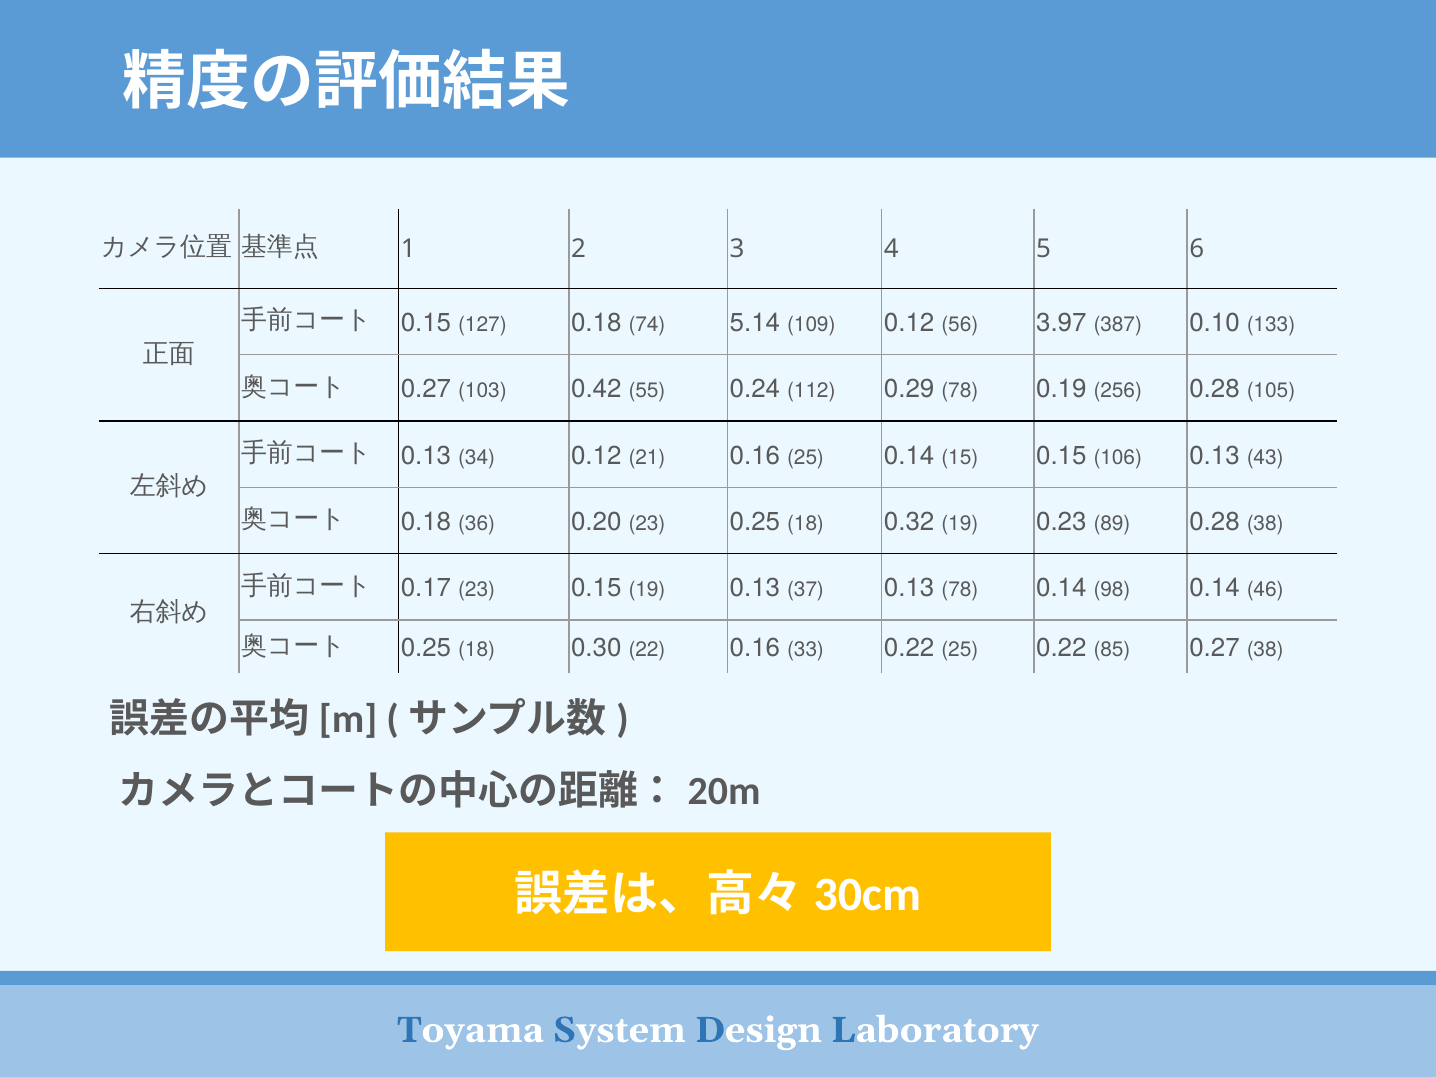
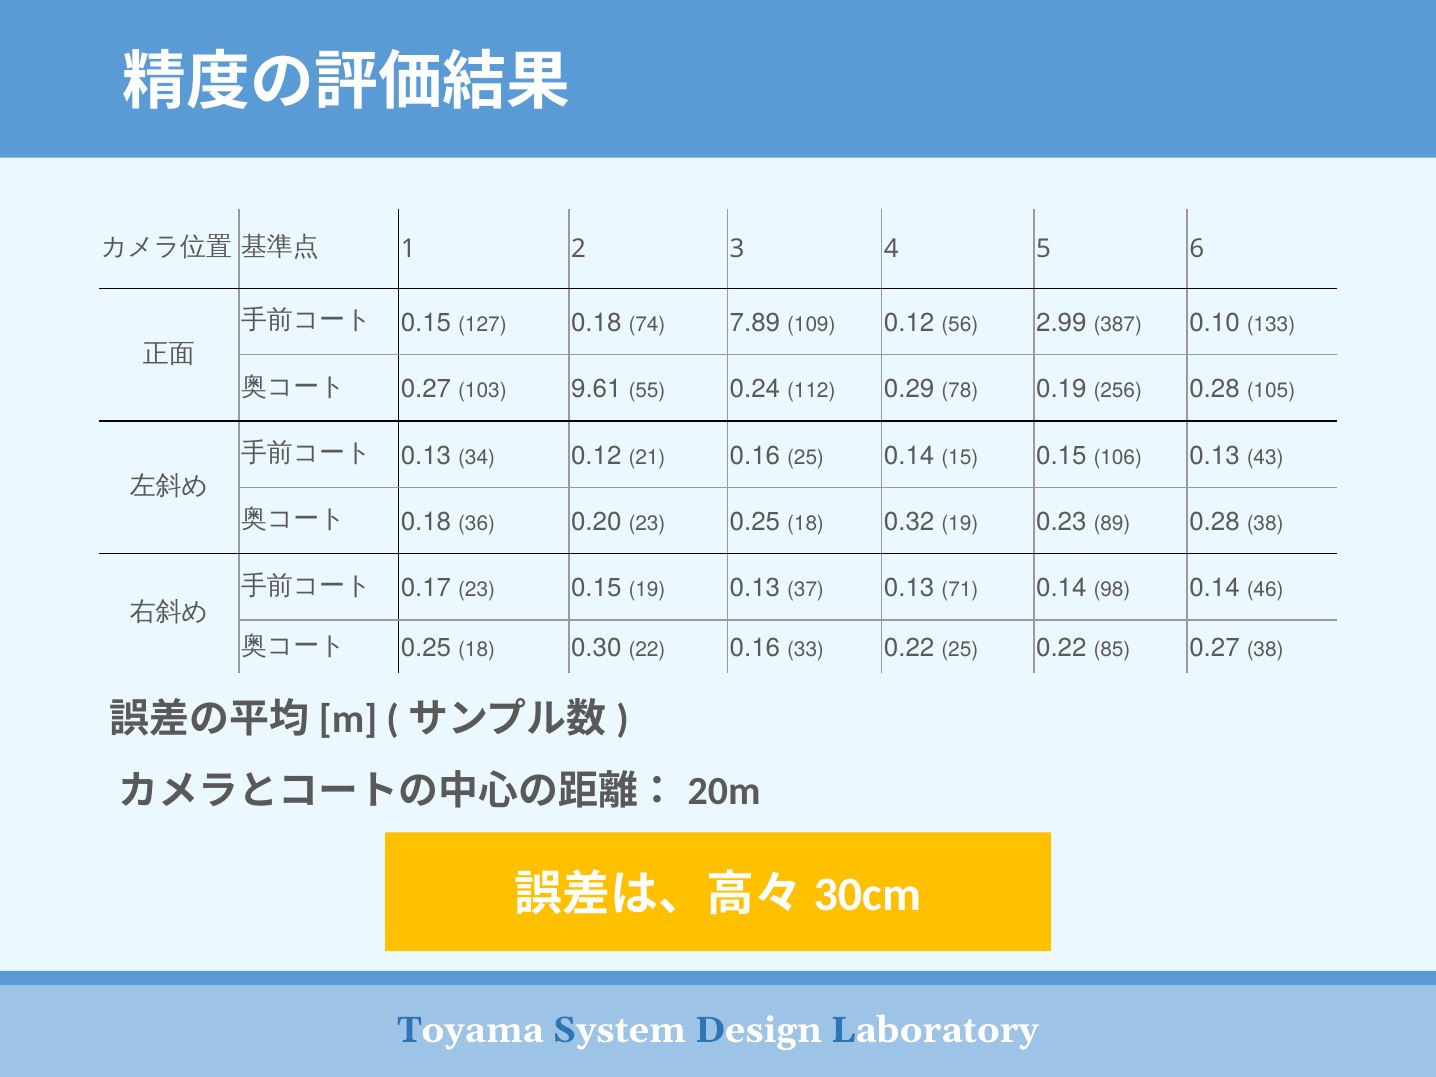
5.14: 5.14 -> 7.89
3.97: 3.97 -> 2.99
0.42: 0.42 -> 9.61
0.13 78: 78 -> 71
